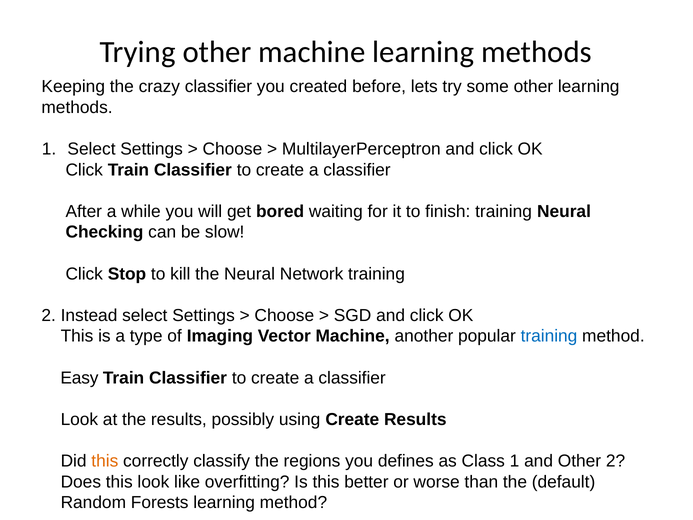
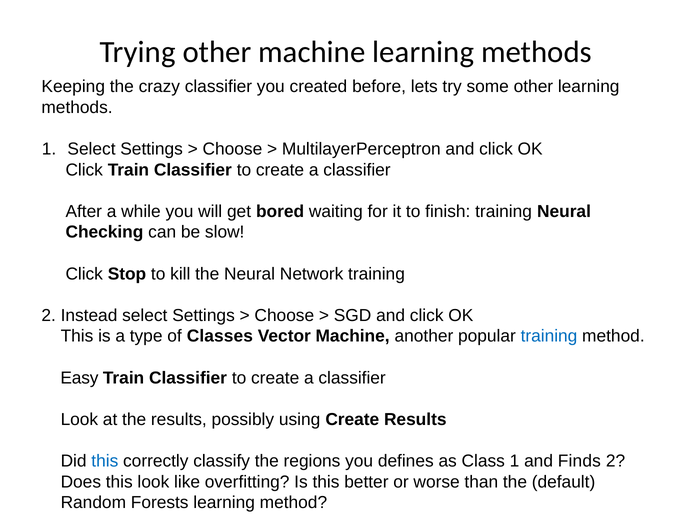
Imaging: Imaging -> Classes
this at (105, 461) colour: orange -> blue
and Other: Other -> Finds
